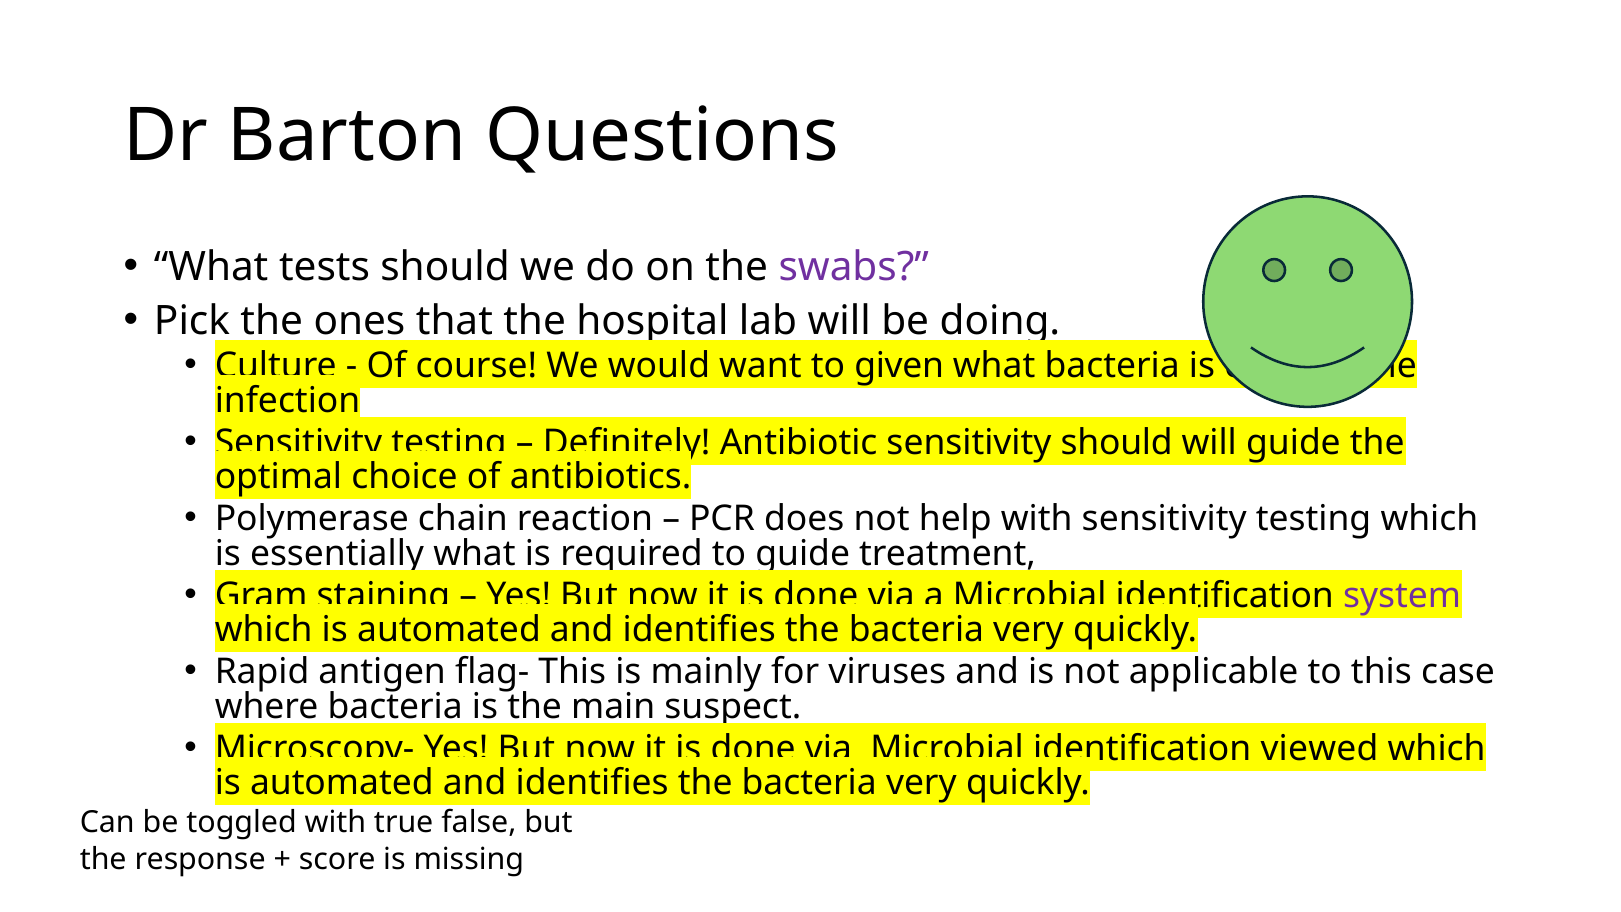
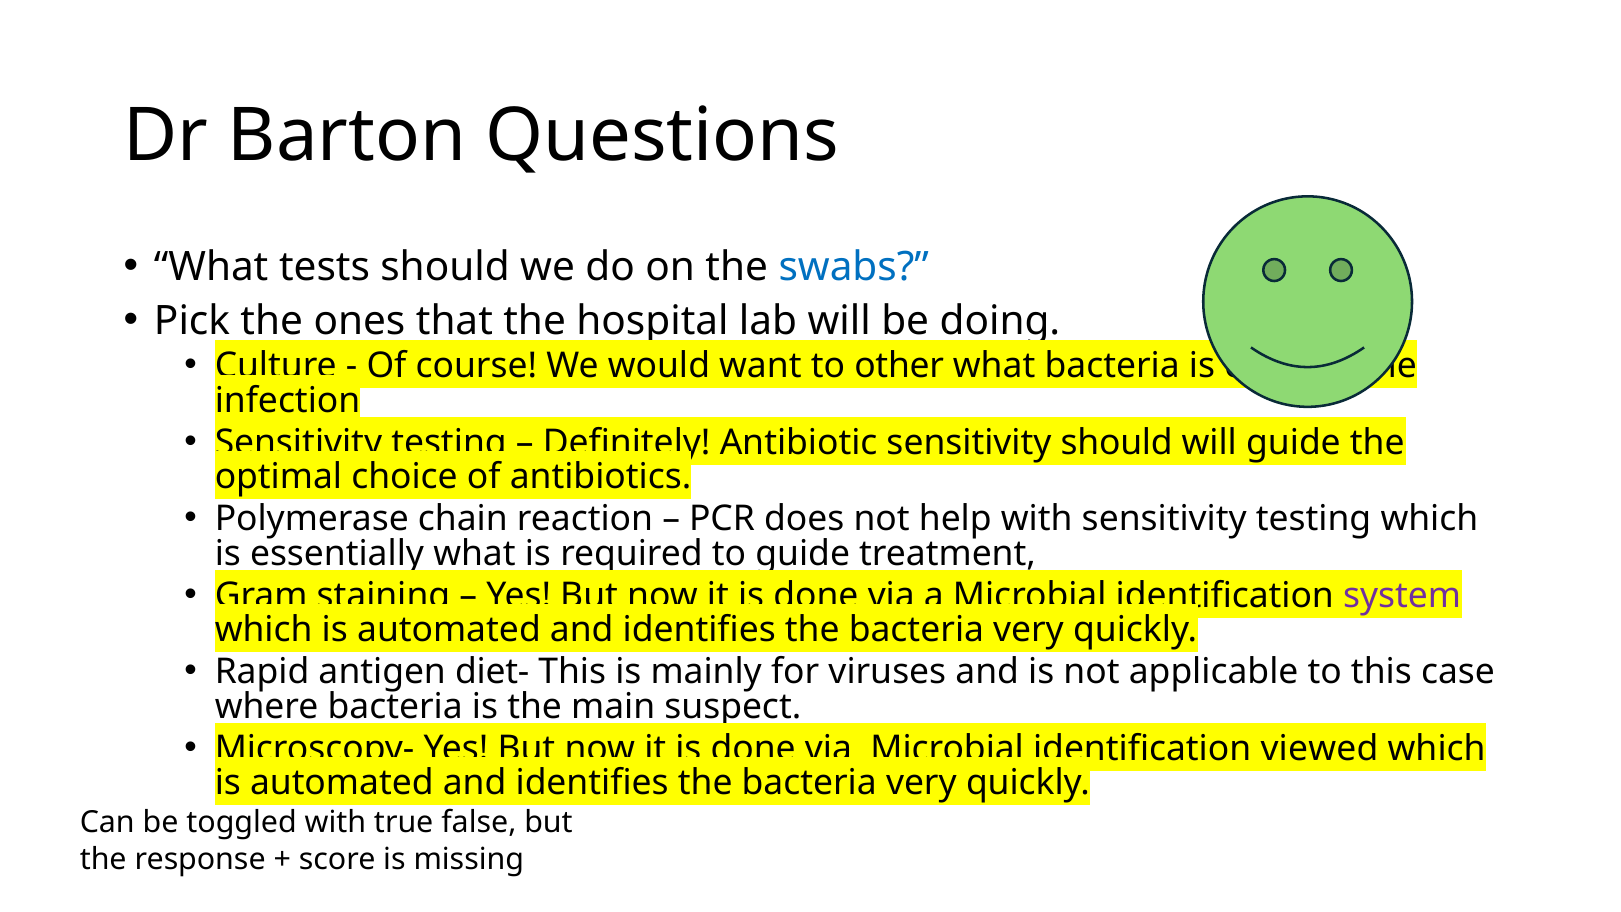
swabs colour: purple -> blue
given: given -> other
flag-: flag- -> diet-
